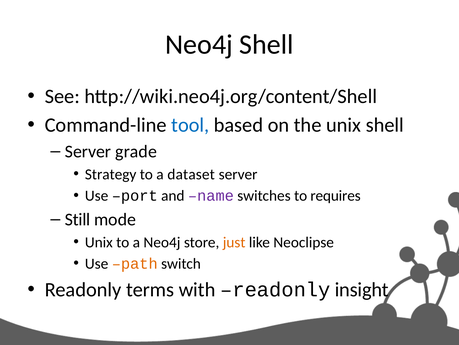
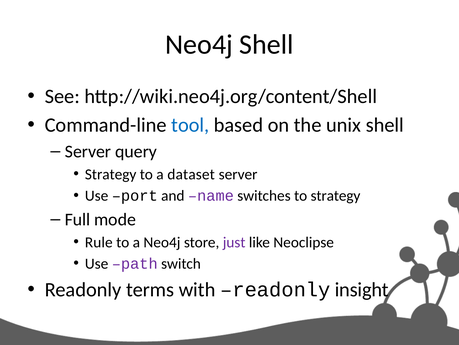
grade: grade -> query
to requires: requires -> strategy
Still: Still -> Full
Unix at (99, 242): Unix -> Rule
just colour: orange -> purple
path colour: orange -> purple
